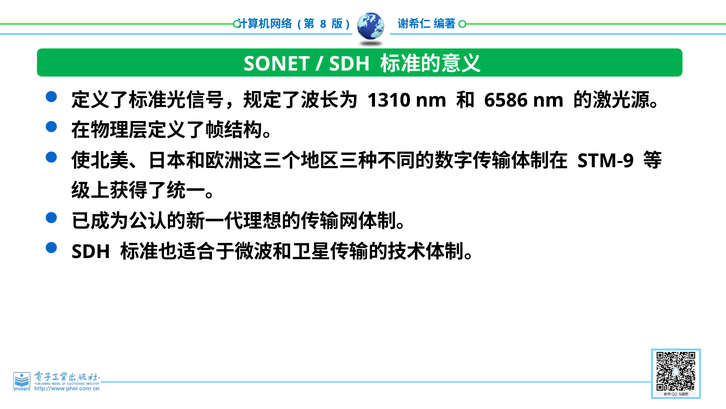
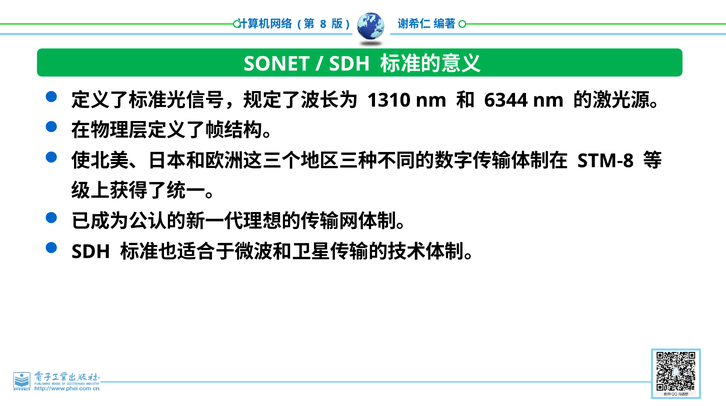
6586: 6586 -> 6344
STM-9: STM-9 -> STM-8
